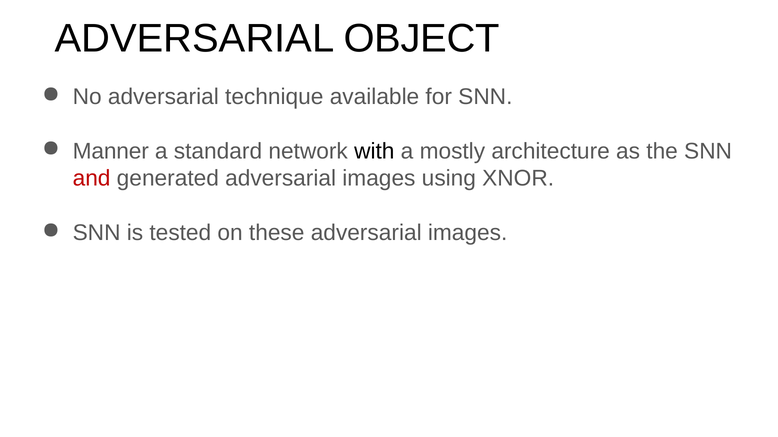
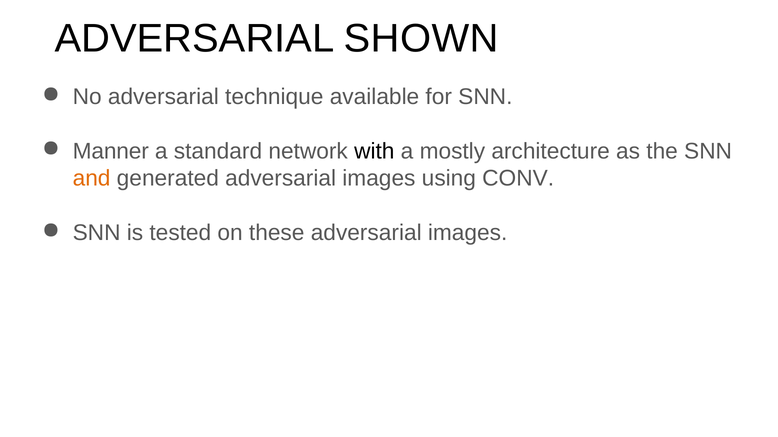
OBJECT: OBJECT -> SHOWN
and colour: red -> orange
XNOR: XNOR -> CONV
